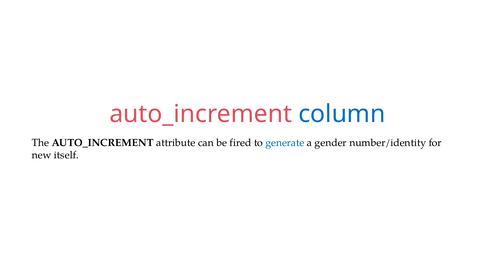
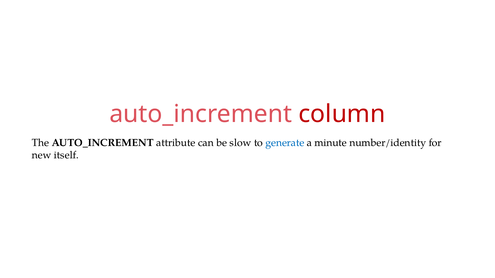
column colour: blue -> red
fired: fired -> slow
gender: gender -> minute
